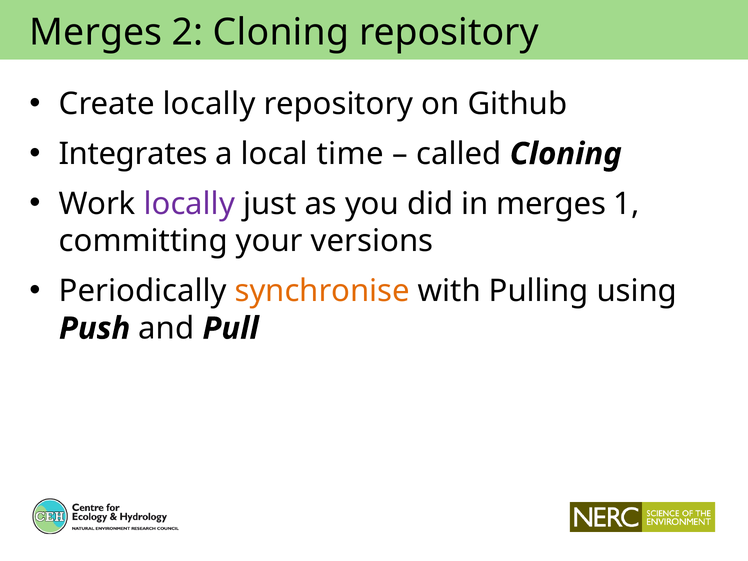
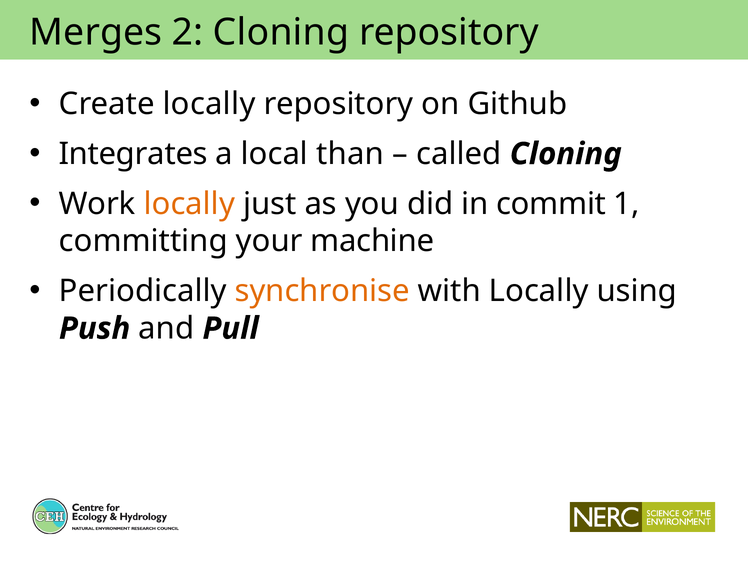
time: time -> than
locally at (189, 204) colour: purple -> orange
in merges: merges -> commit
versions: versions -> machine
with Pulling: Pulling -> Locally
